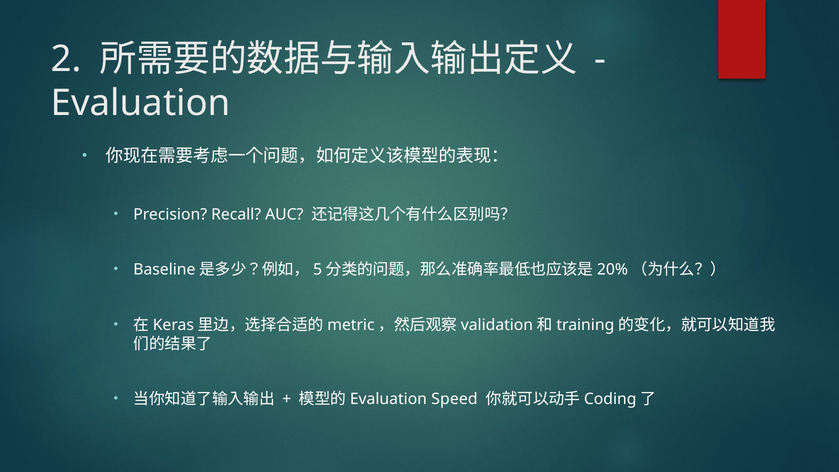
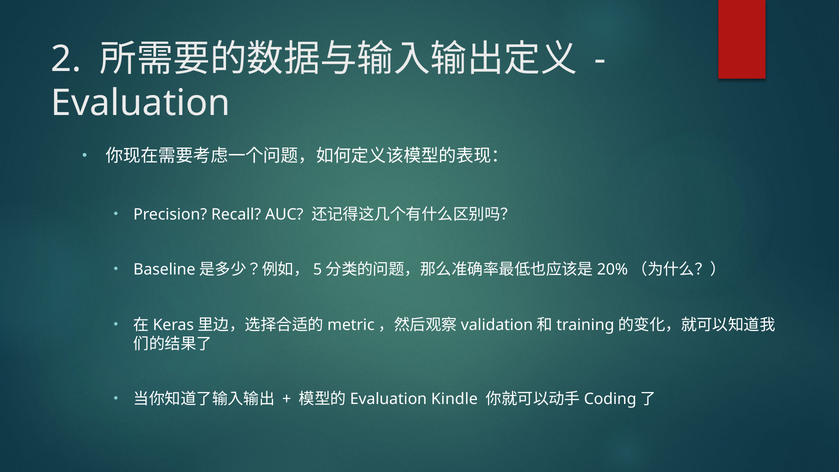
Speed: Speed -> Kindle
